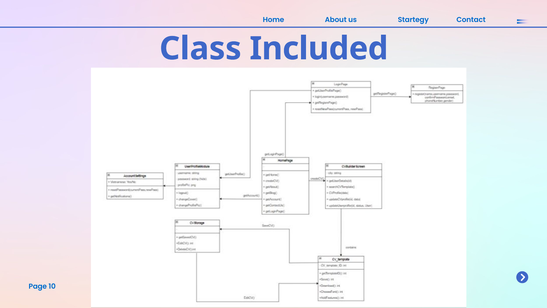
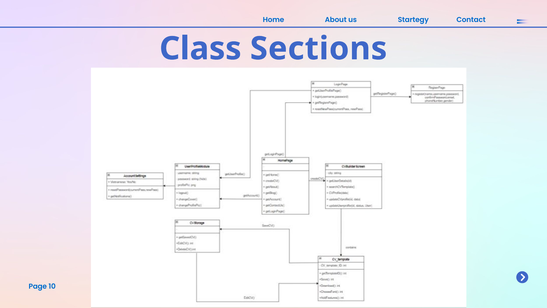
Included: Included -> Sections
